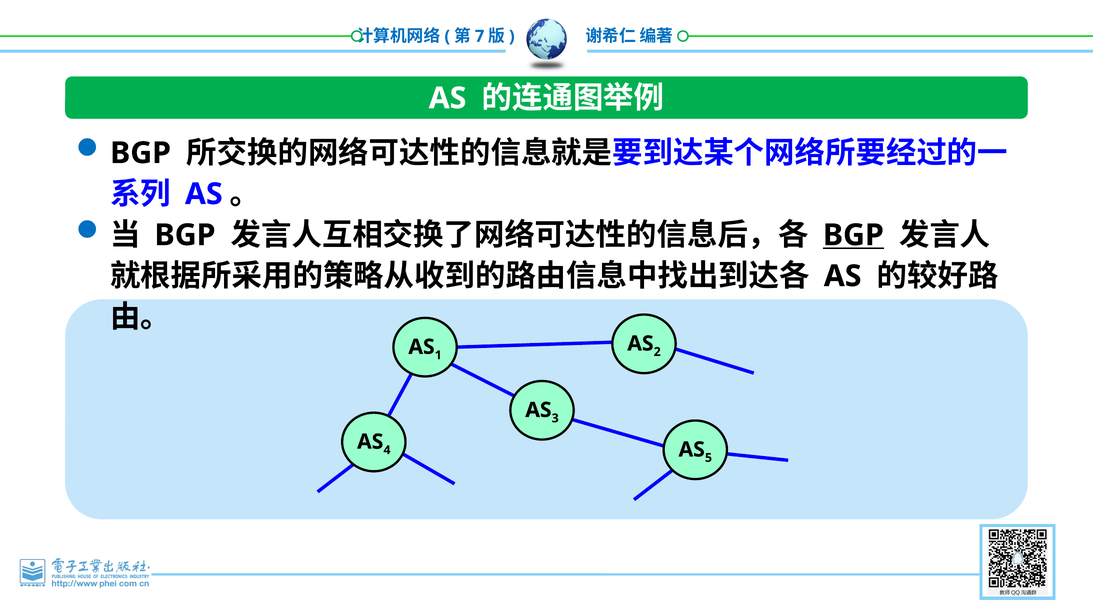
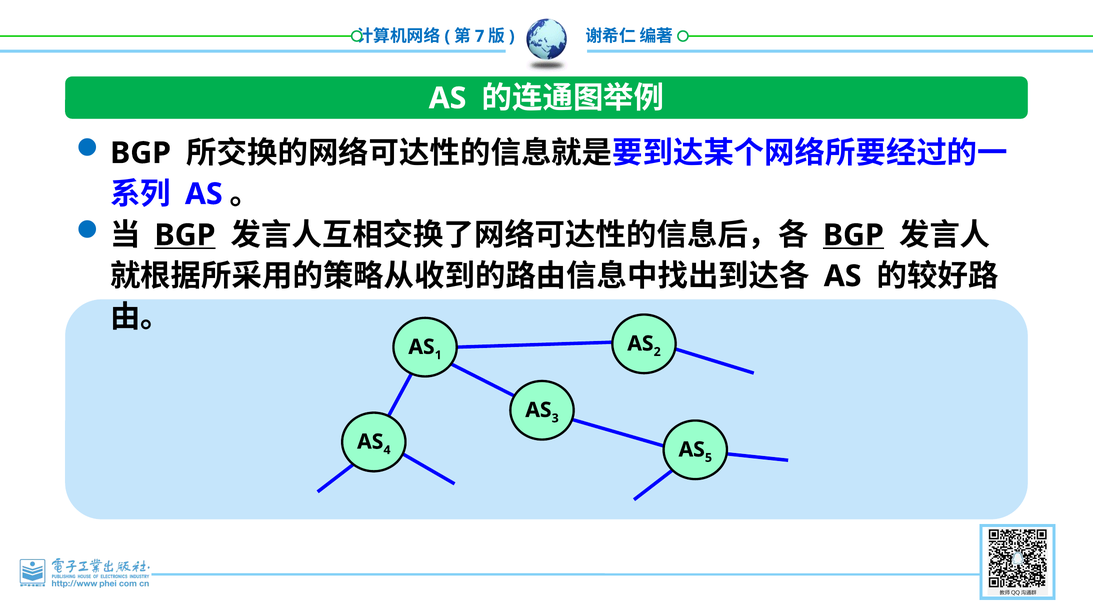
BGP at (185, 235) underline: none -> present
